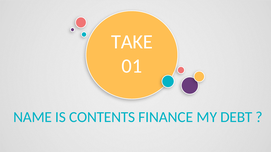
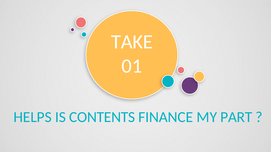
NAME: NAME -> HELPS
DEBT: DEBT -> PART
